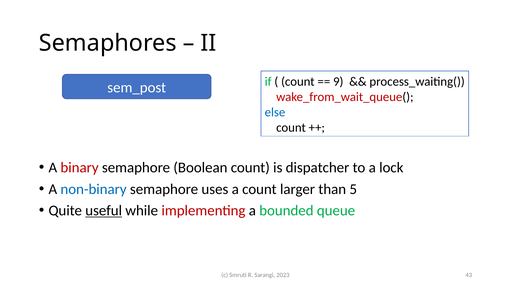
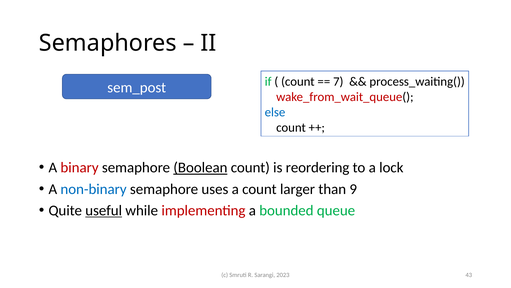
9: 9 -> 7
Boolean underline: none -> present
dispatcher: dispatcher -> reordering
5: 5 -> 9
